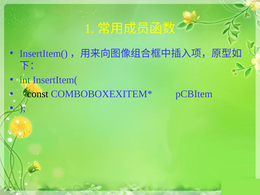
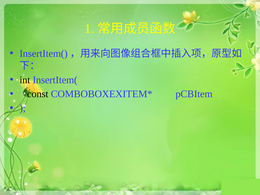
int colour: green -> black
